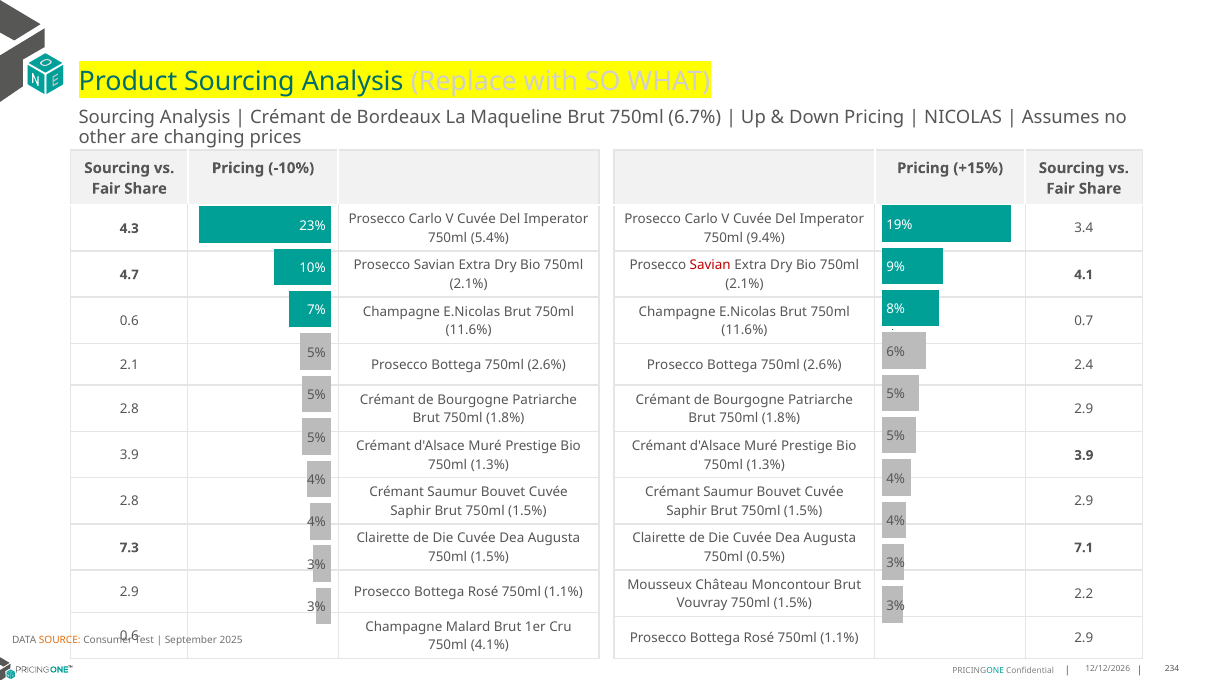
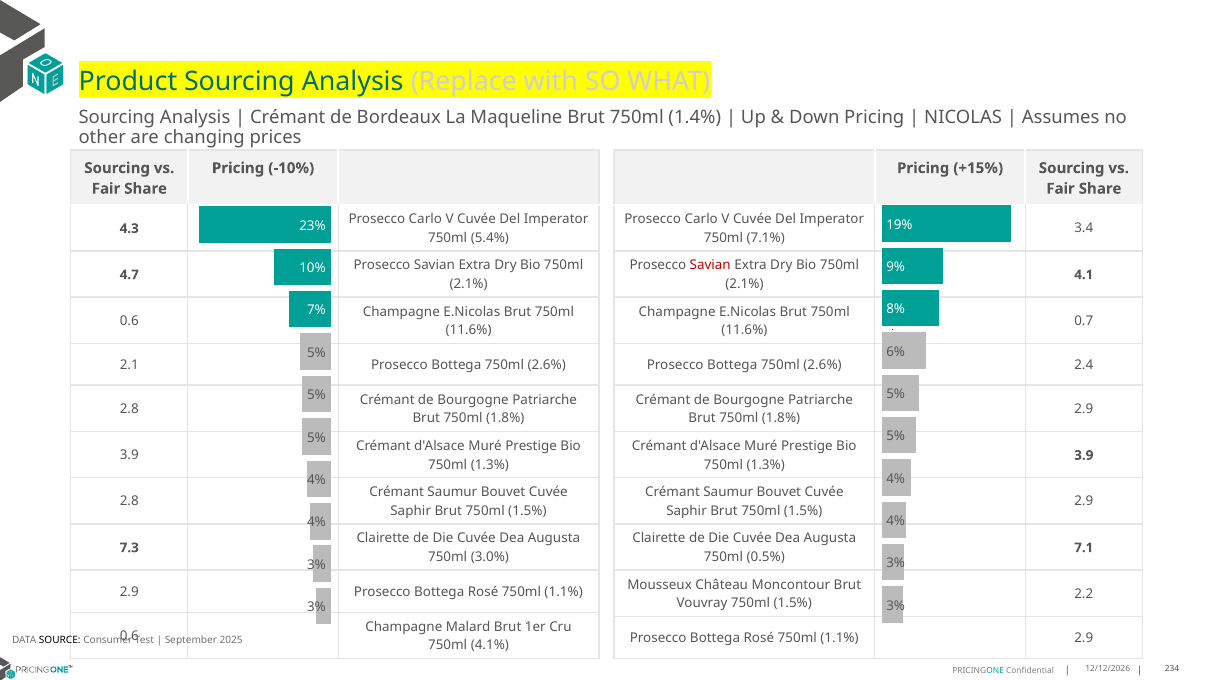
6.7%: 6.7% -> 1.4%
9.4%: 9.4% -> 7.1%
1.5% at (490, 557): 1.5% -> 3.0%
SOURCE colour: orange -> black
